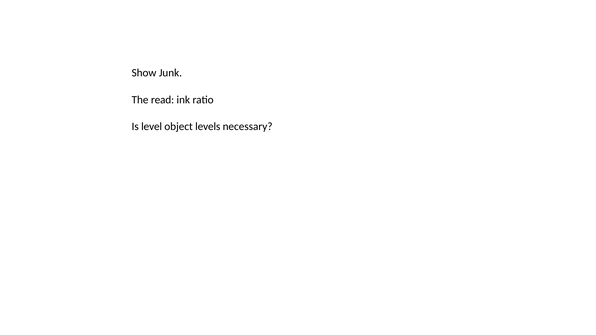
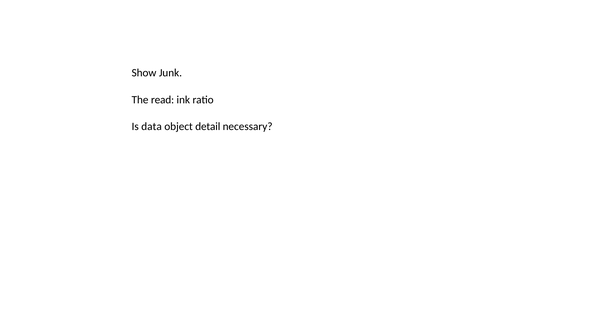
level: level -> data
levels: levels -> detail
